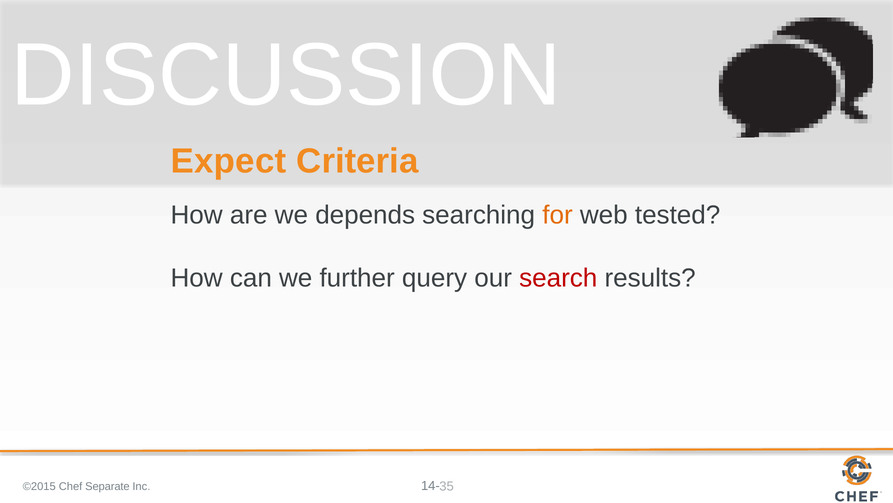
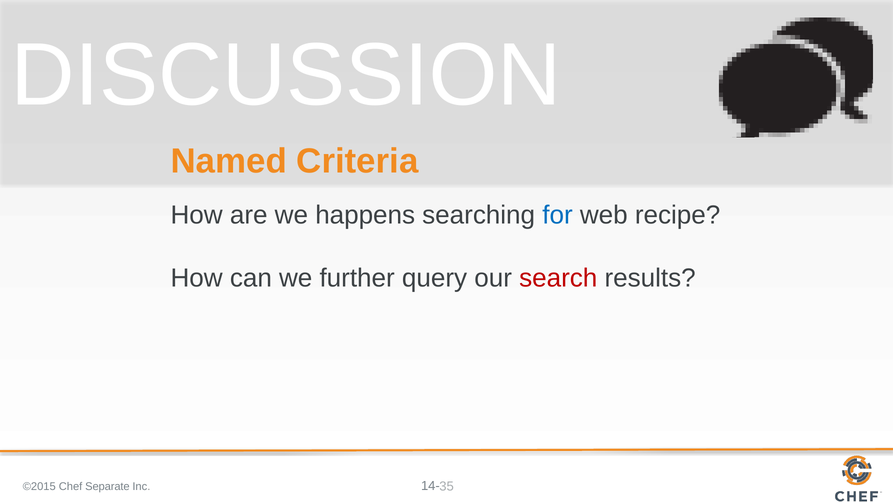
Expect: Expect -> Named
depends: depends -> happens
for colour: orange -> blue
tested: tested -> recipe
